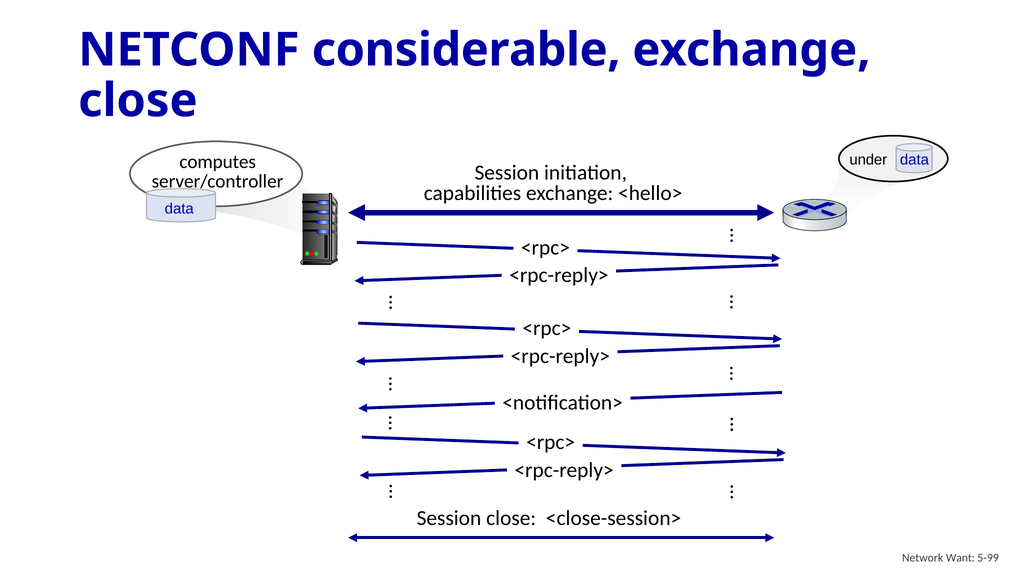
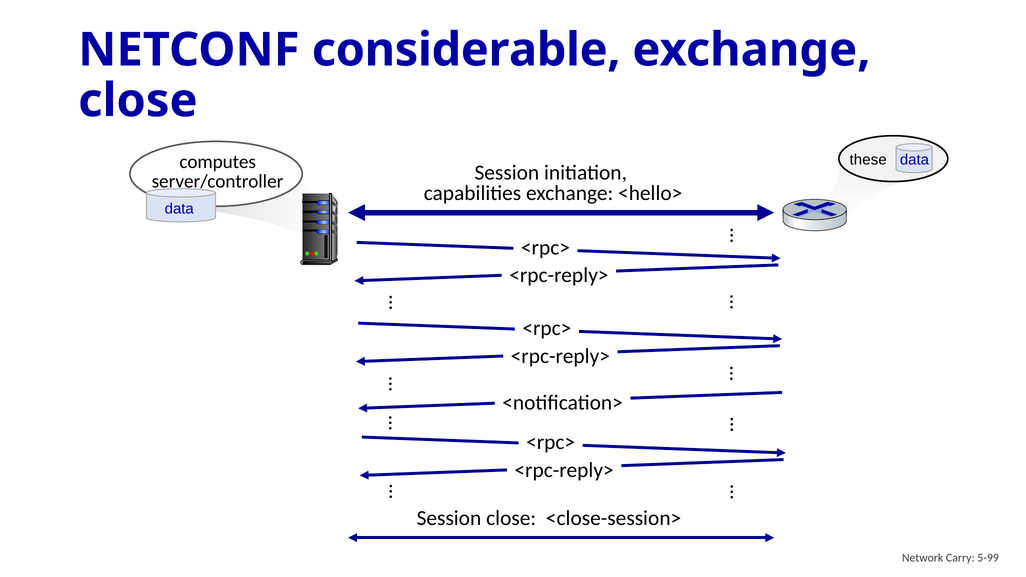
under: under -> these
Want: Want -> Carry
